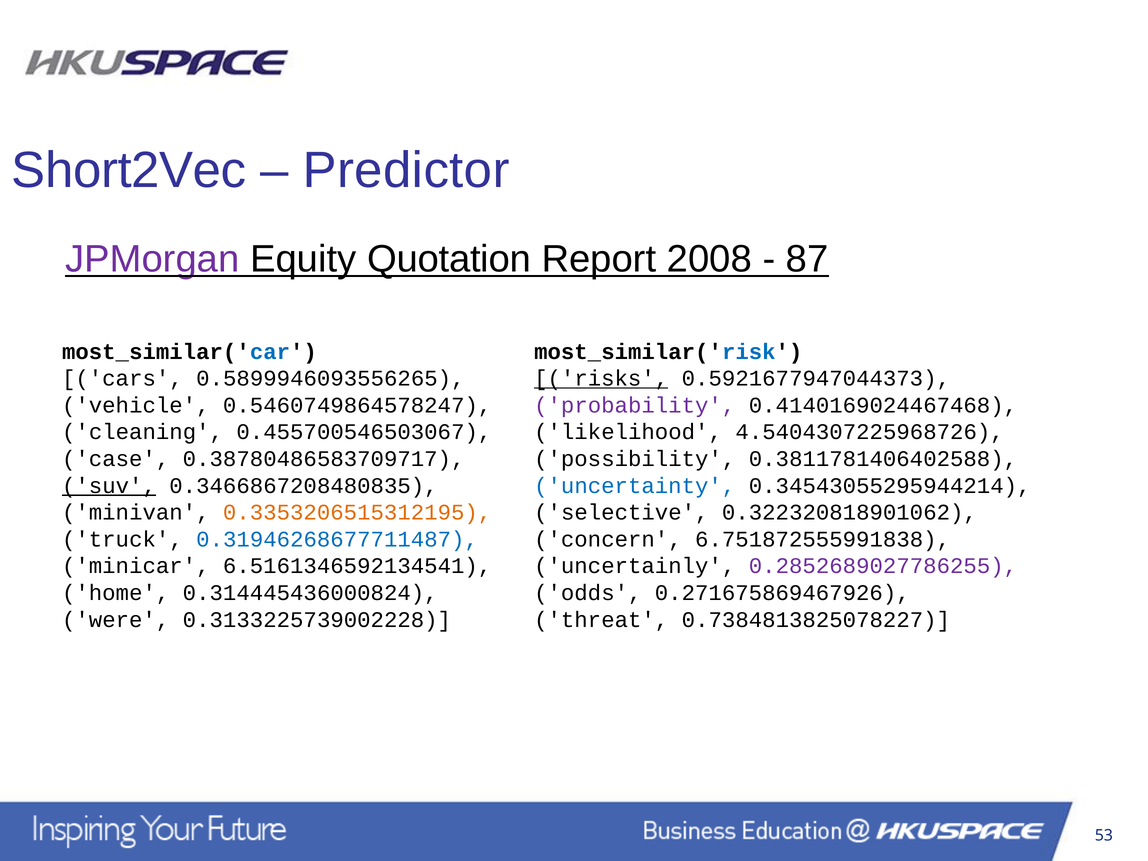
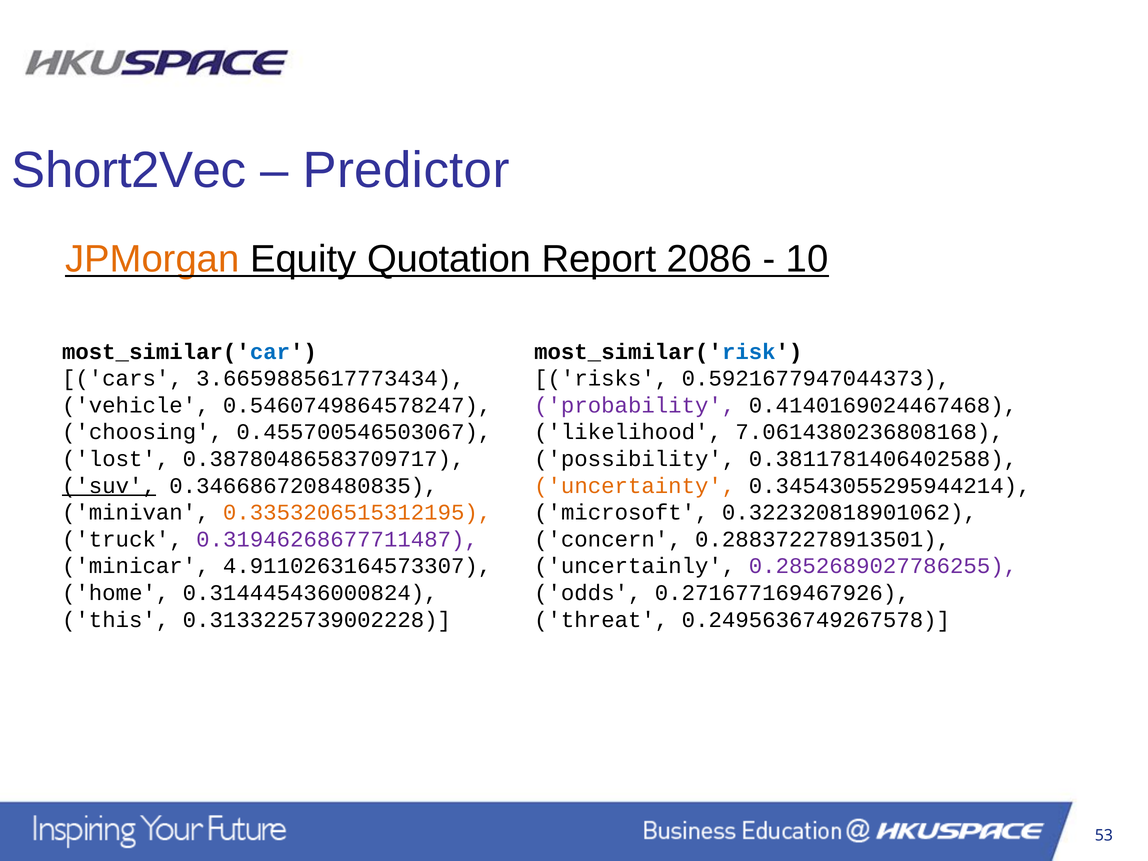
JPMorgan colour: purple -> orange
2008: 2008 -> 2086
87: 87 -> 10
0.5899946093556265: 0.5899946093556265 -> 3.6659885617773434
risks underline: present -> none
cleaning: cleaning -> choosing
4.5404307225968726: 4.5404307225968726 -> 7.0614380236808168
case: case -> lost
uncertainty colour: blue -> orange
selective: selective -> microsoft
0.31946268677711487 colour: blue -> purple
6.751872555991838: 6.751872555991838 -> 0.288372278913501
6.5161346592134541: 6.5161346592134541 -> 4.9110263164573307
0.271675869467926: 0.271675869467926 -> 0.271677169467926
were: were -> this
0.7384813825078227: 0.7384813825078227 -> 0.2495636749267578
